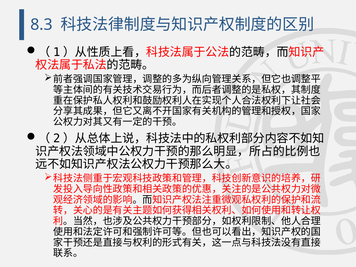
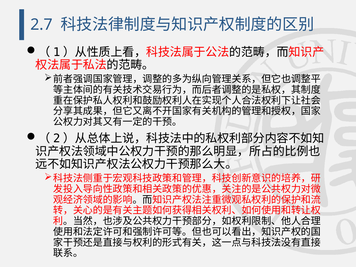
8.3: 8.3 -> 2.7
